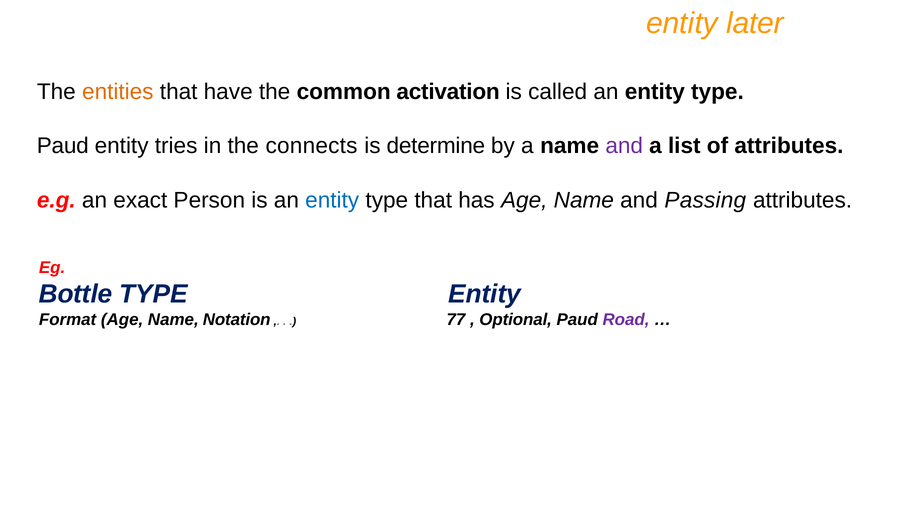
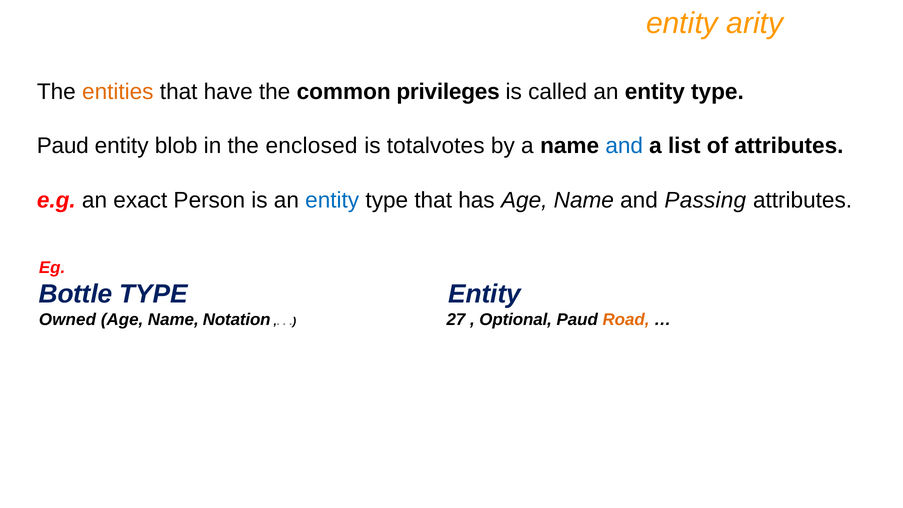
later: later -> arity
activation: activation -> privileges
tries: tries -> blob
connects: connects -> enclosed
determine: determine -> totalvotes
and at (624, 146) colour: purple -> blue
Format: Format -> Owned
77: 77 -> 27
Road colour: purple -> orange
